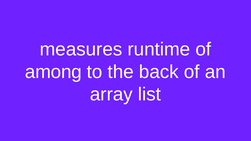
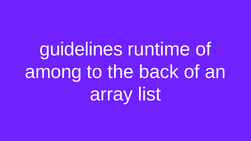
measures: measures -> guidelines
